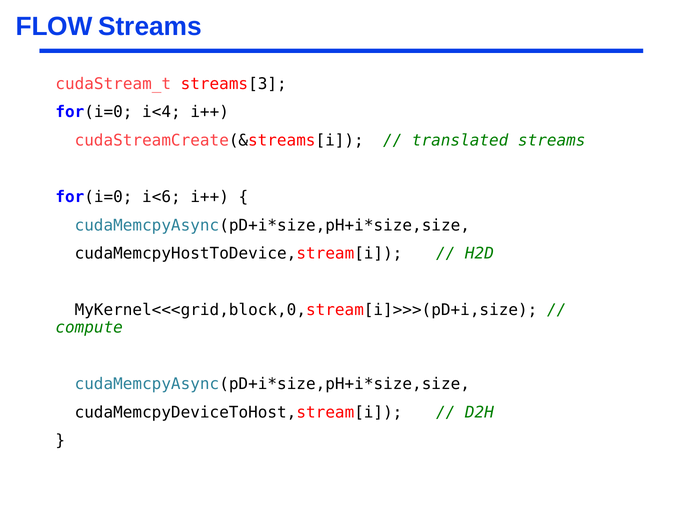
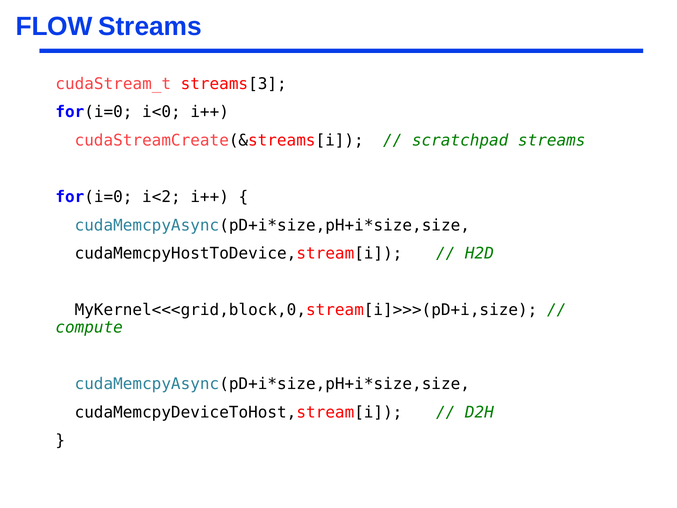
i<4: i<4 -> i<0
translated: translated -> scratchpad
i<6: i<6 -> i<2
